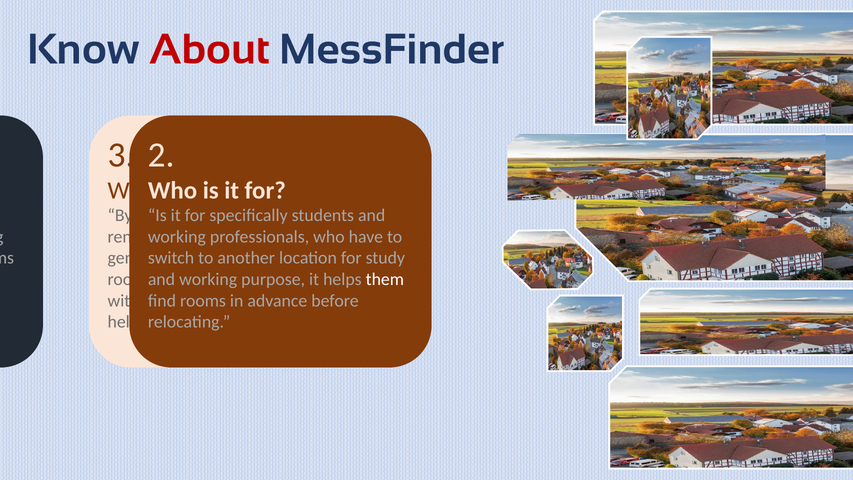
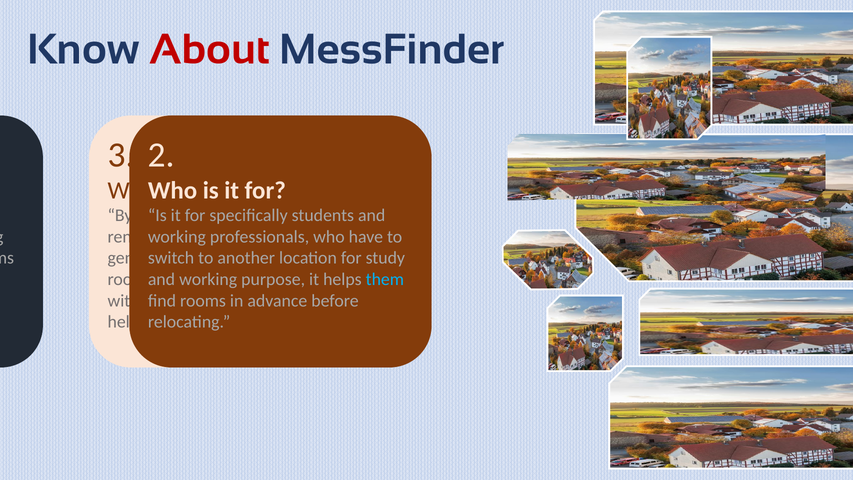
them colour: white -> light blue
